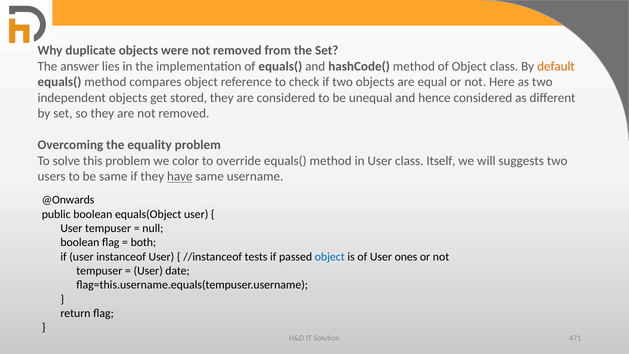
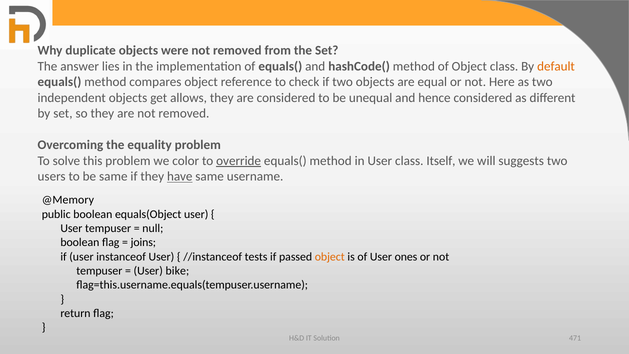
stored: stored -> allows
override underline: none -> present
@Onwards: @Onwards -> @Memory
both: both -> joins
object at (330, 256) colour: blue -> orange
date: date -> bike
